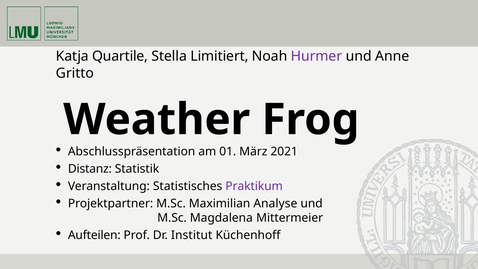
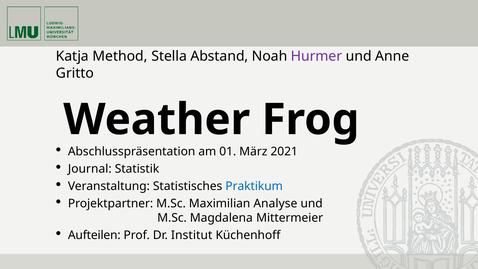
Quartile: Quartile -> Method
Limitiert: Limitiert -> Abstand
Distanz: Distanz -> Journal
Praktikum colour: purple -> blue
